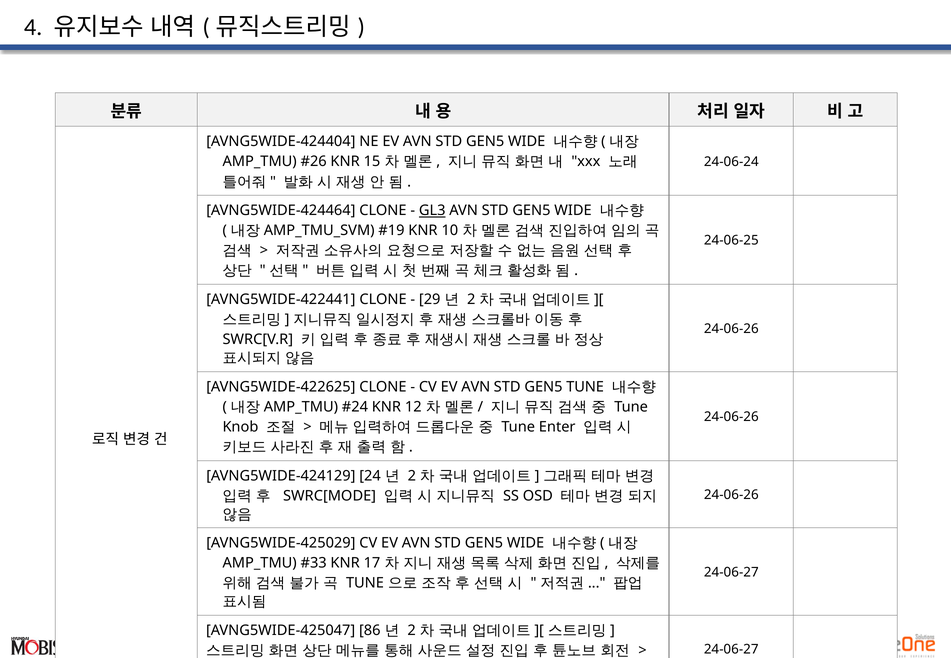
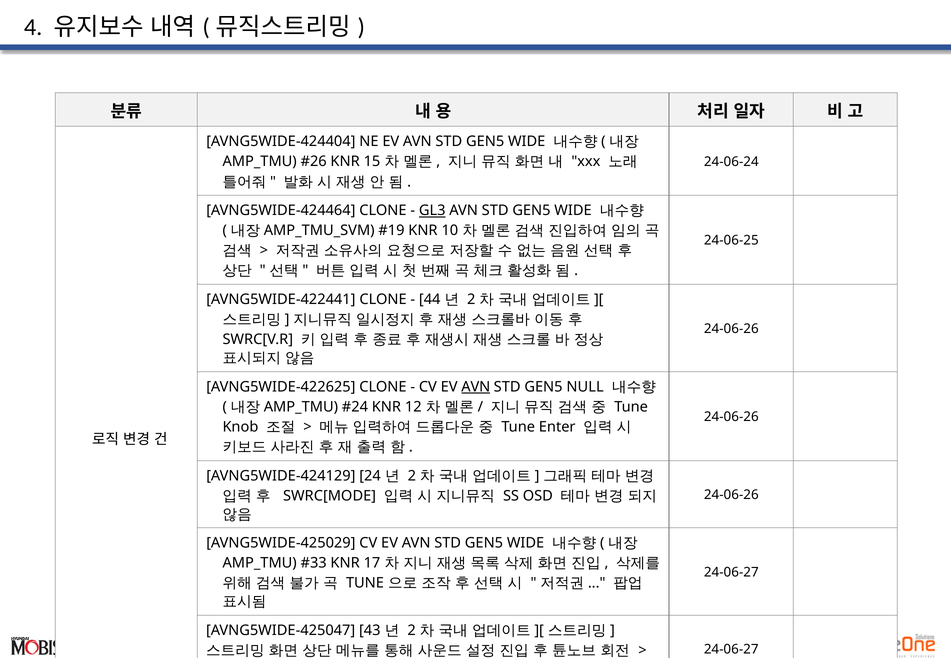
29: 29 -> 44
AVN at (476, 387) underline: none -> present
GEN5 TUNE: TUNE -> NULL
86: 86 -> 43
